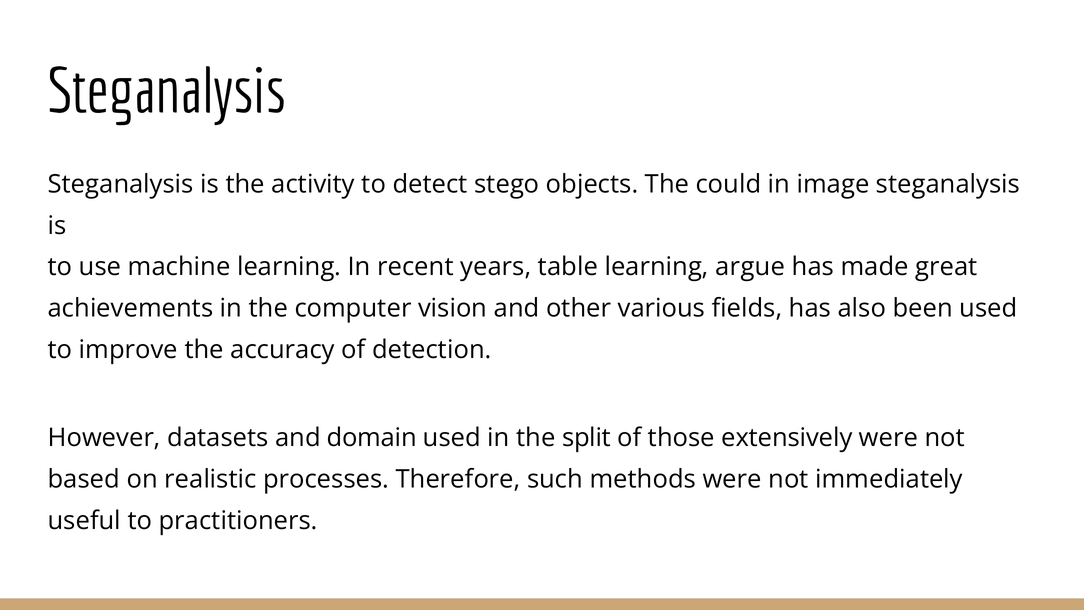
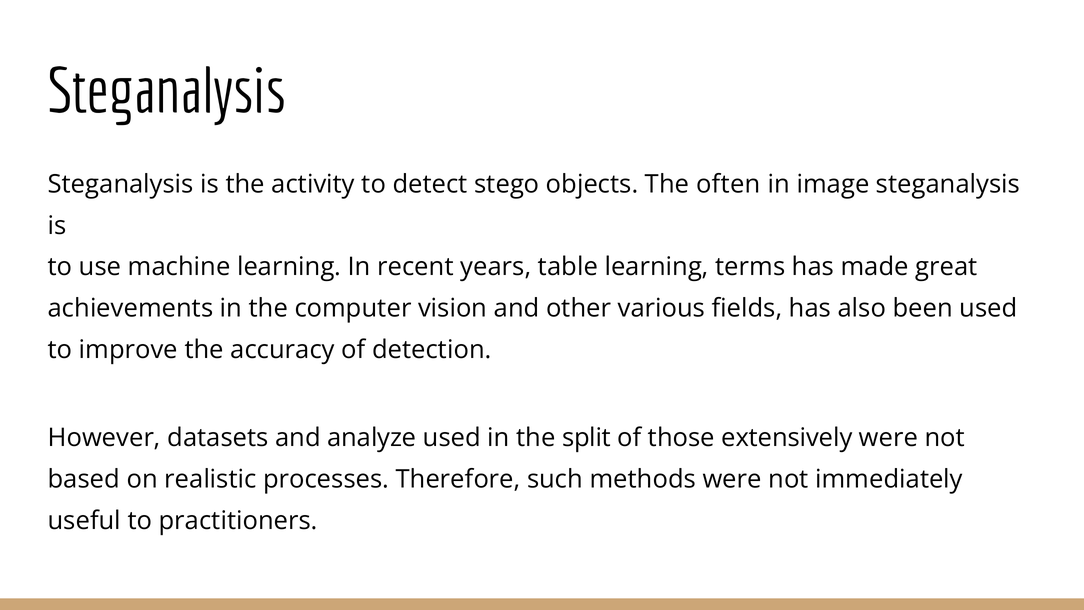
could: could -> often
argue: argue -> terms
domain: domain -> analyze
